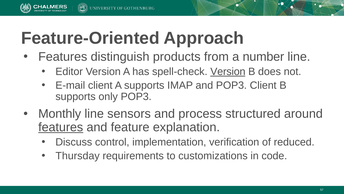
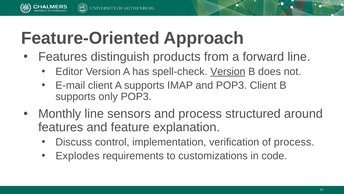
number: number -> forward
features at (61, 127) underline: present -> none
of reduced: reduced -> process
Thursday: Thursday -> Explodes
